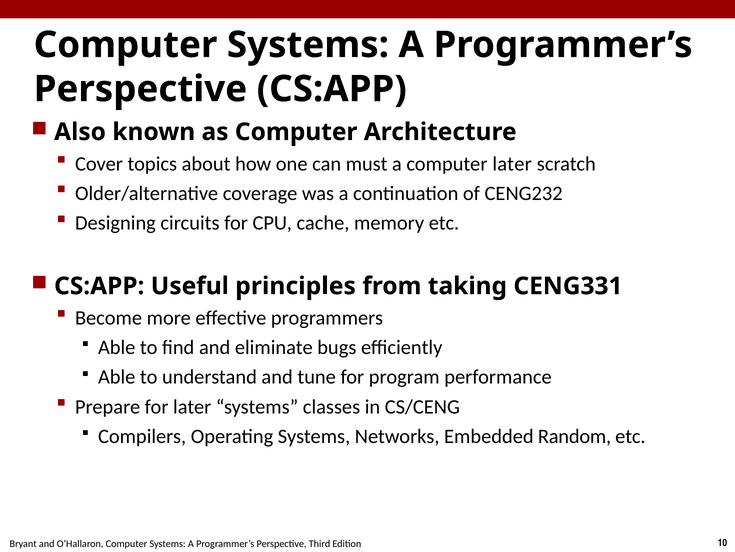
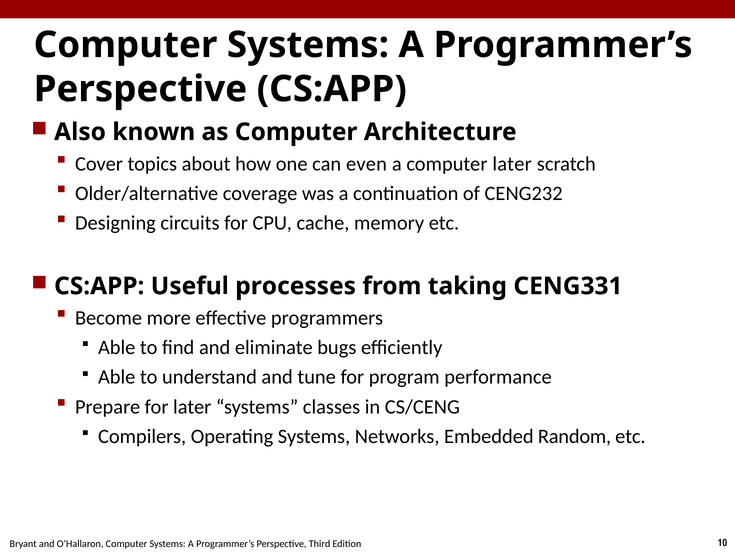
must: must -> even
principles: principles -> processes
